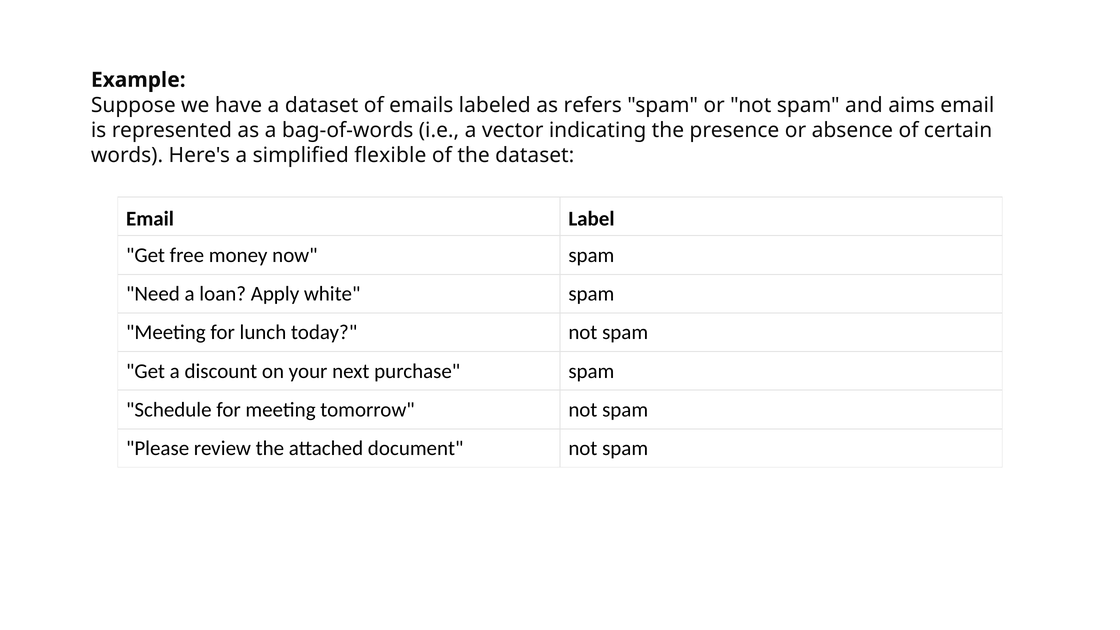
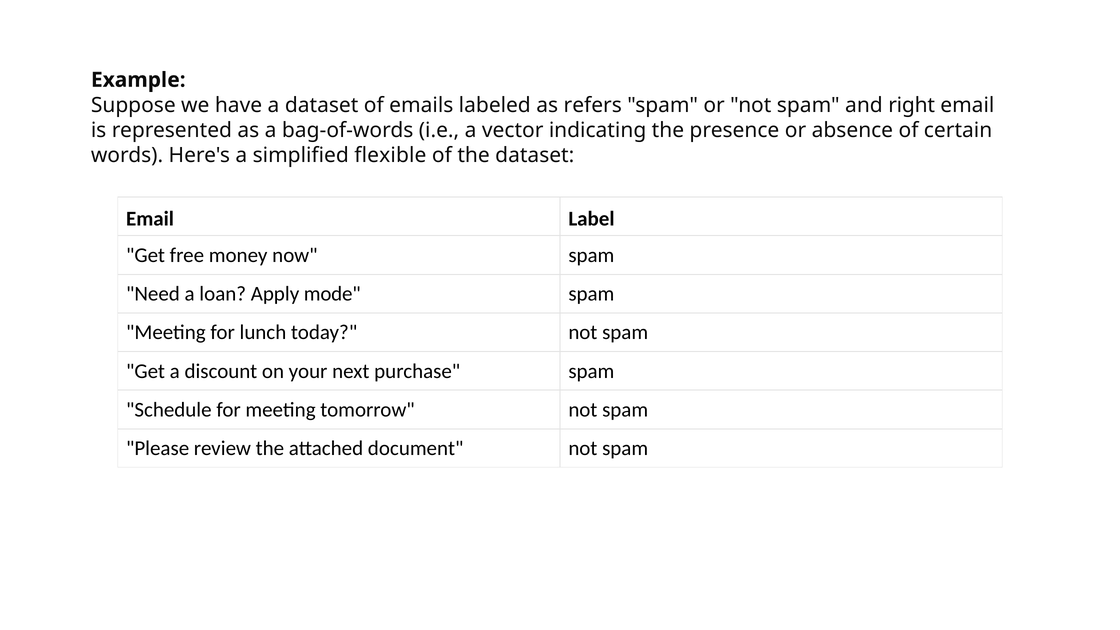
aims: aims -> right
white: white -> mode
